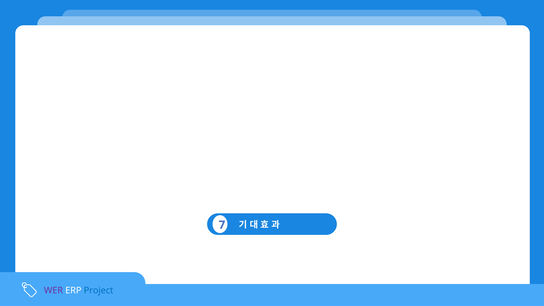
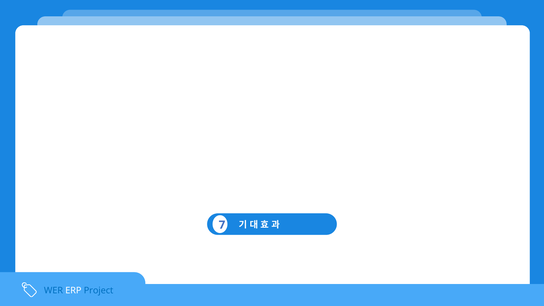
WER colour: purple -> blue
